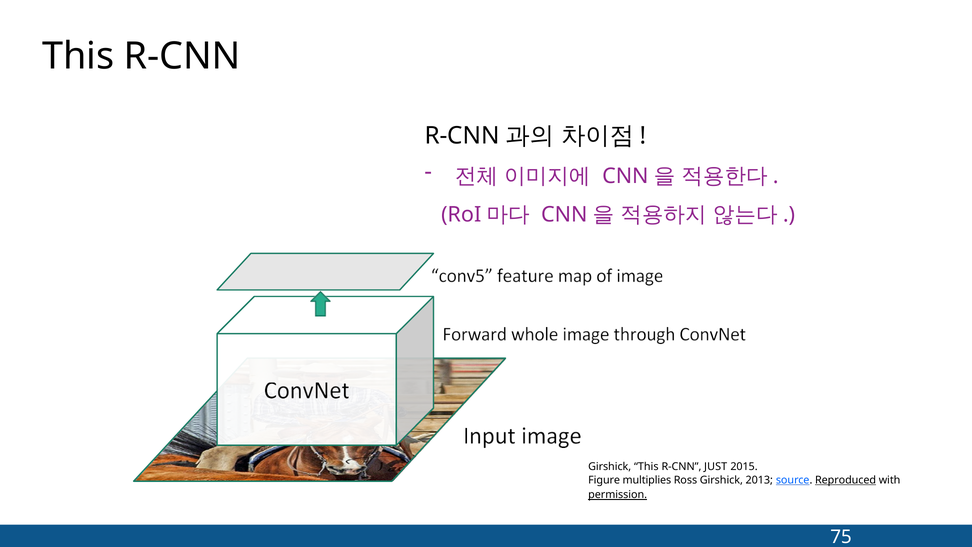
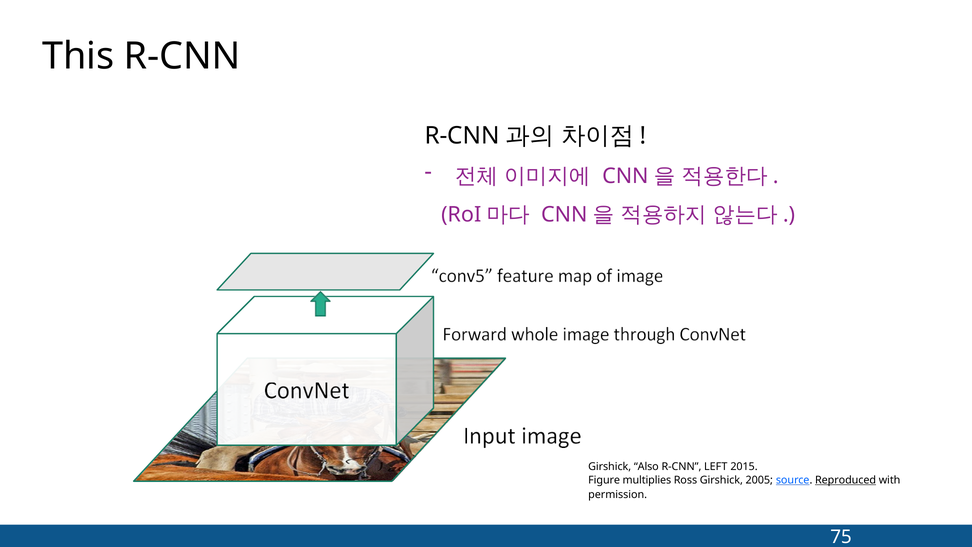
Girshick This: This -> Also
JUST: JUST -> LEFT
2013: 2013 -> 2005
permission underline: present -> none
